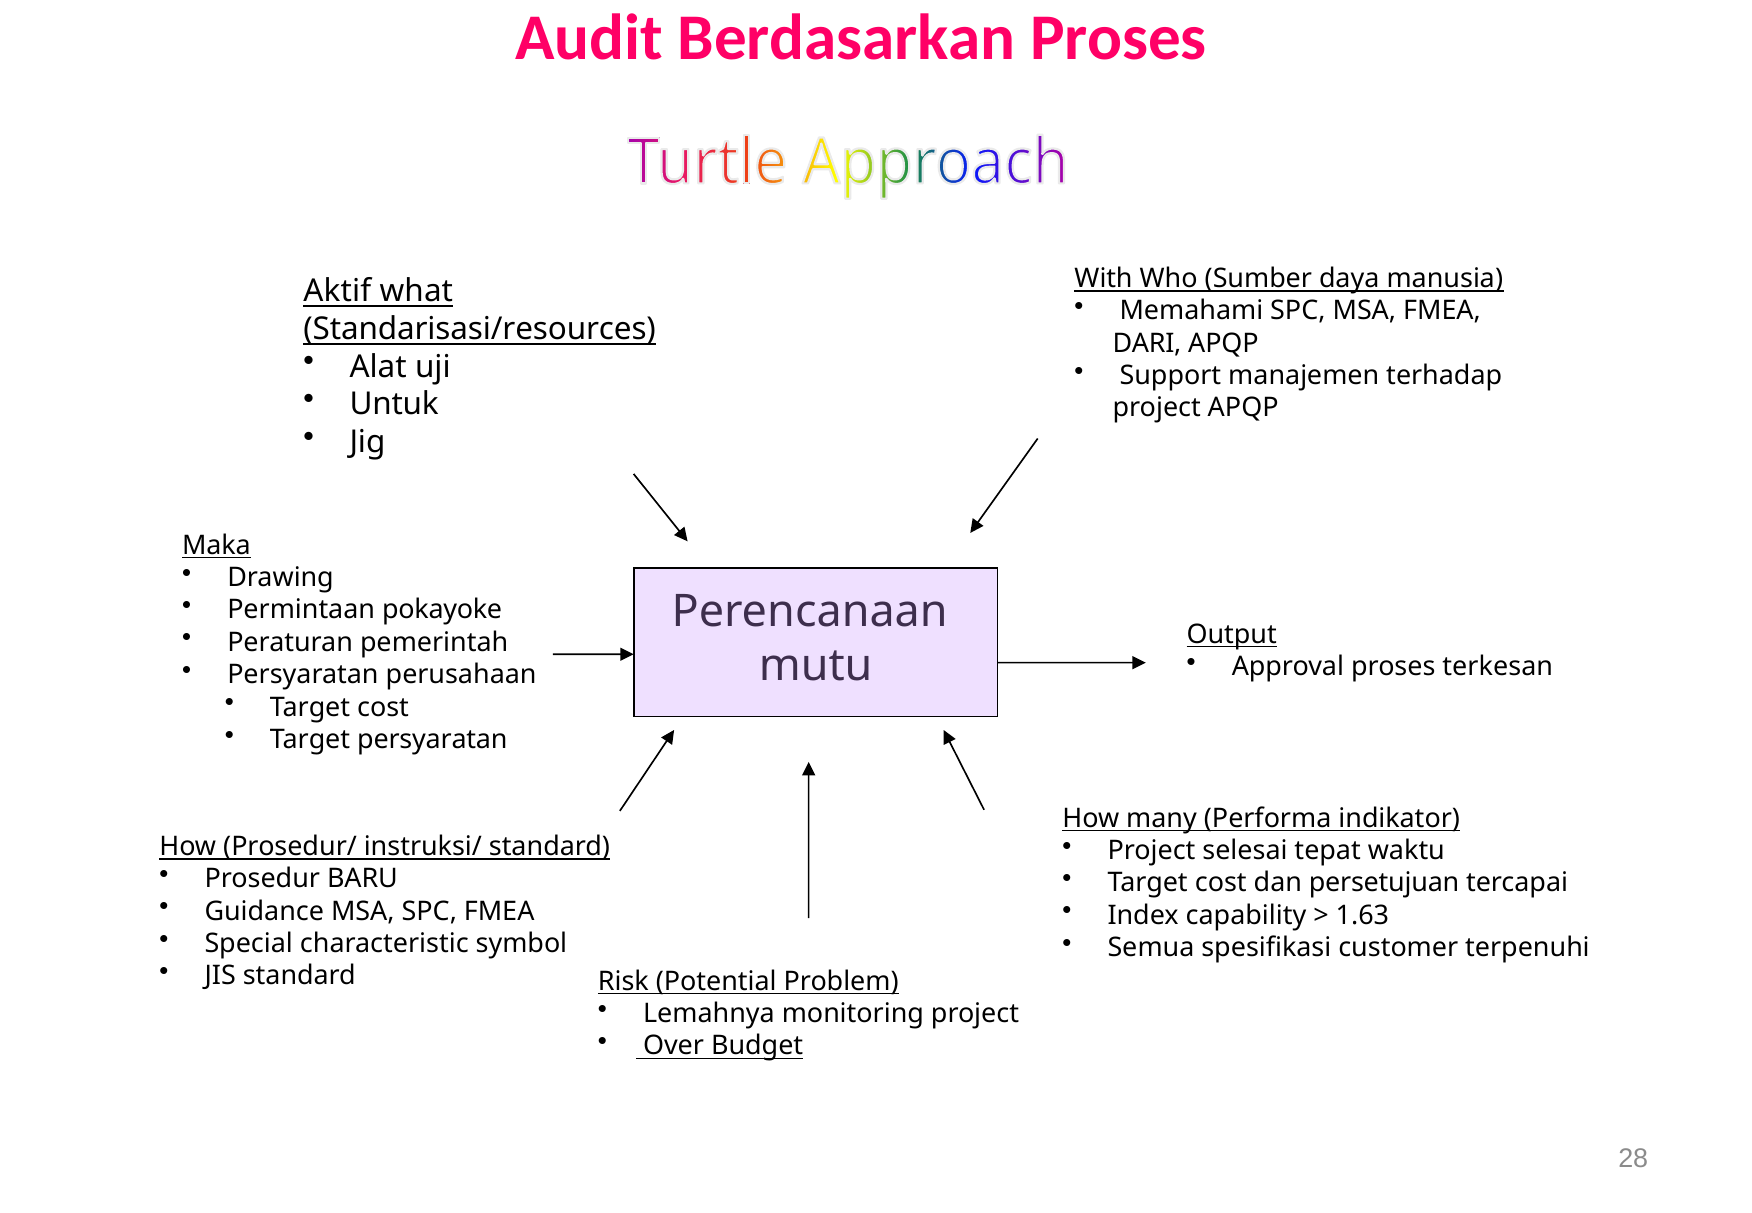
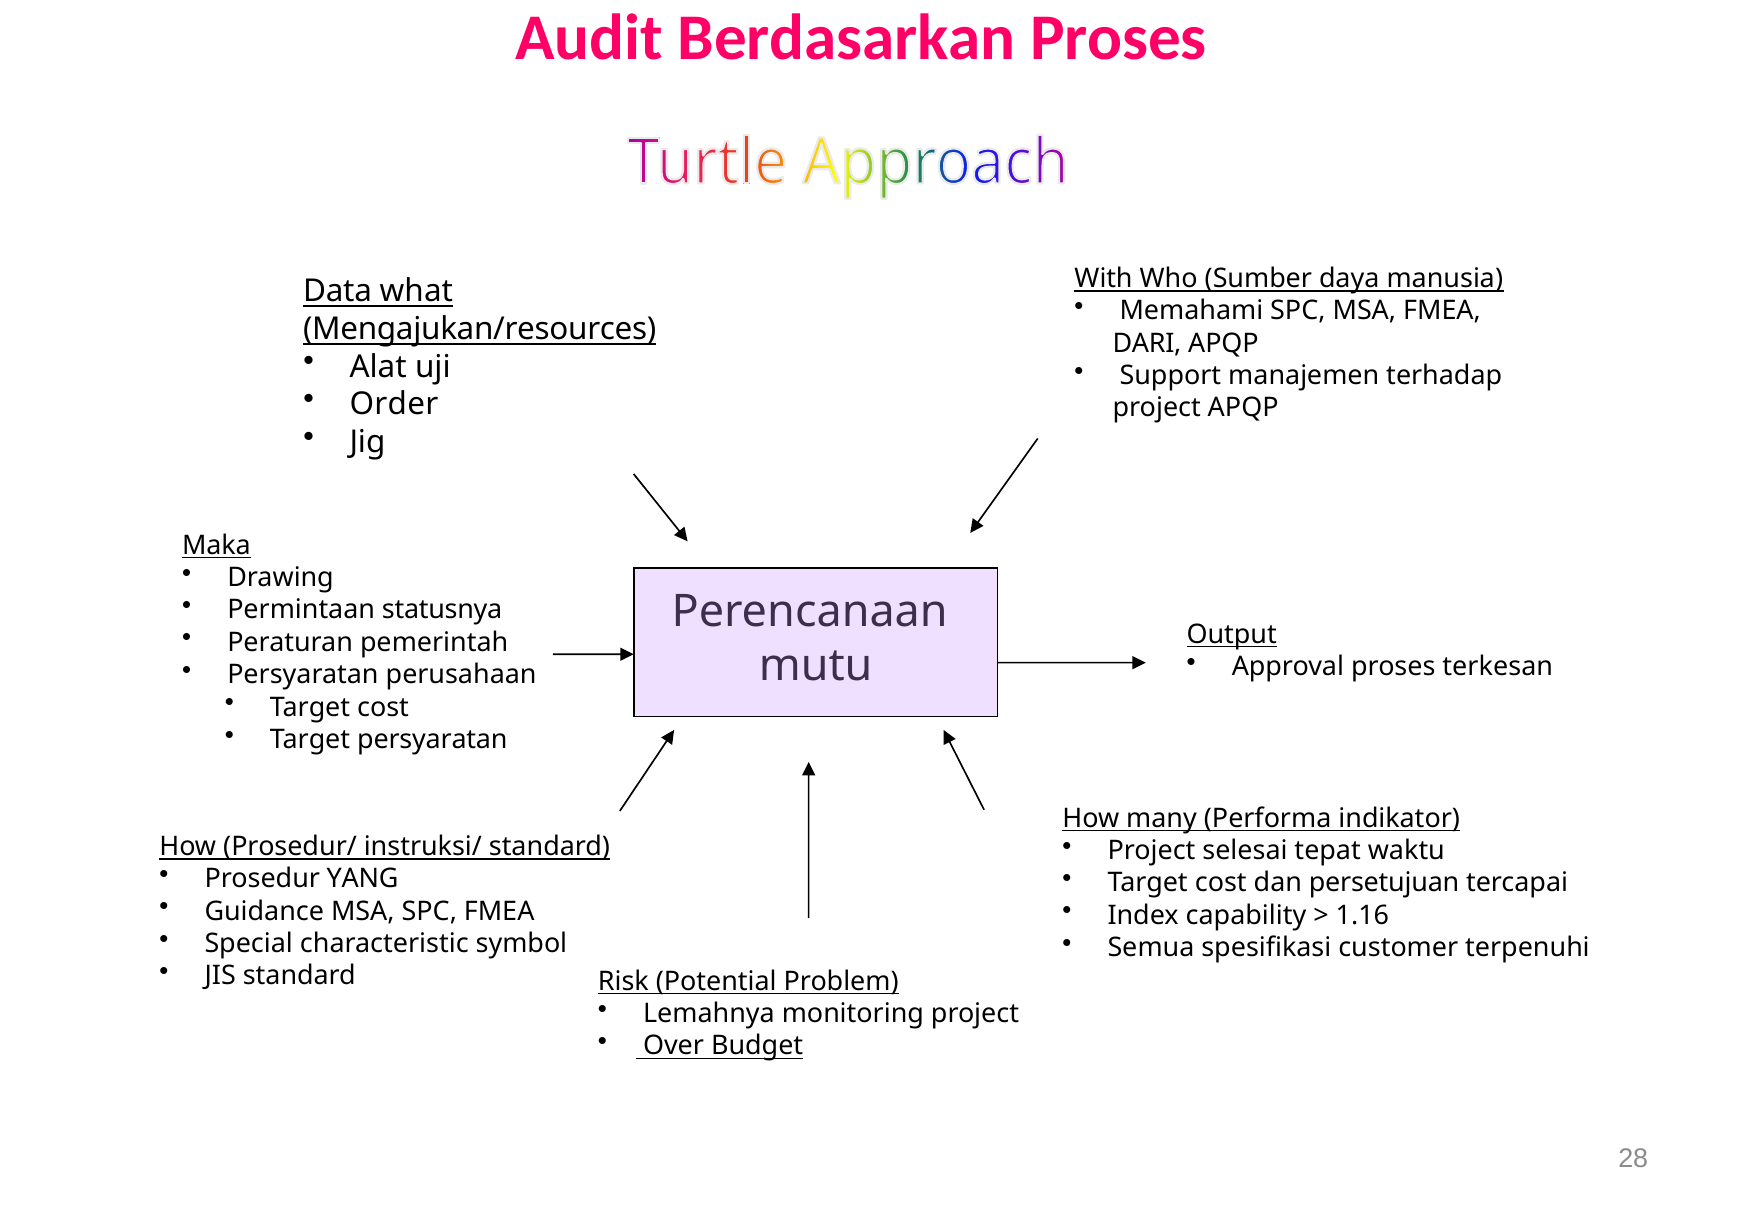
Aktif: Aktif -> Data
Standarisasi/resources: Standarisasi/resources -> Mengajukan/resources
Untuk: Untuk -> Order
pokayoke: pokayoke -> statusnya
BARU: BARU -> YANG
1.63: 1.63 -> 1.16
